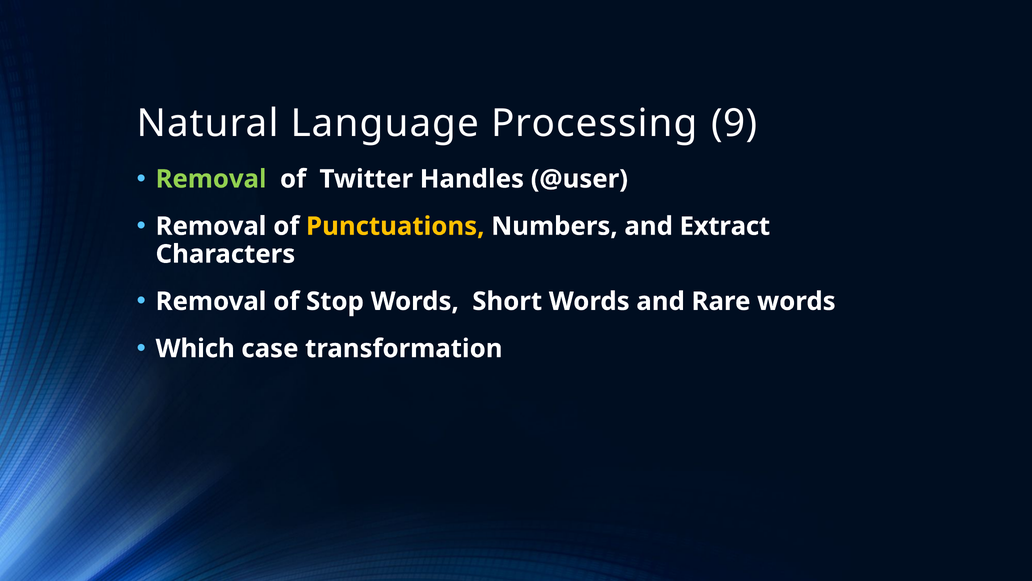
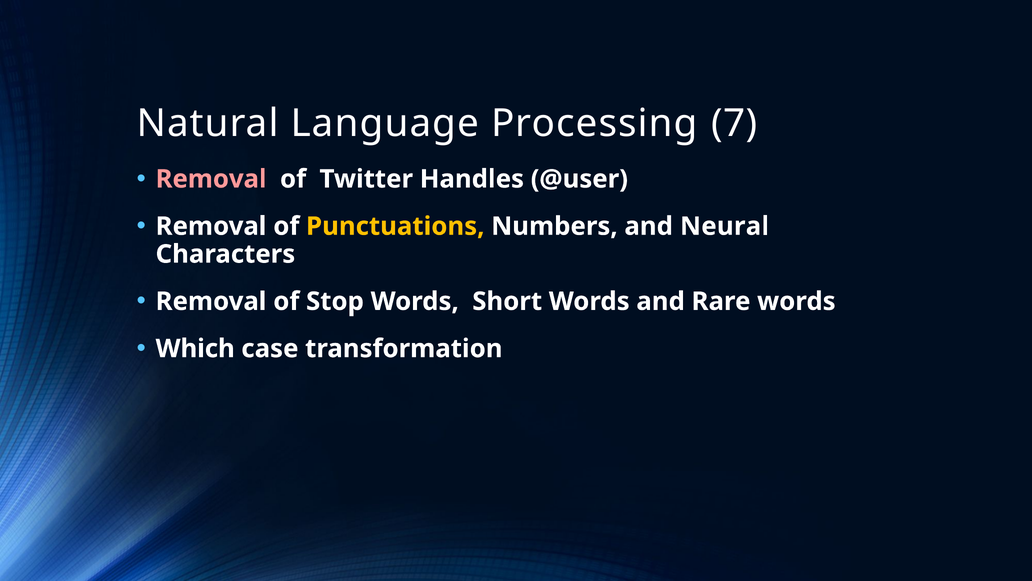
9: 9 -> 7
Removal at (211, 179) colour: light green -> pink
Extract: Extract -> Neural
